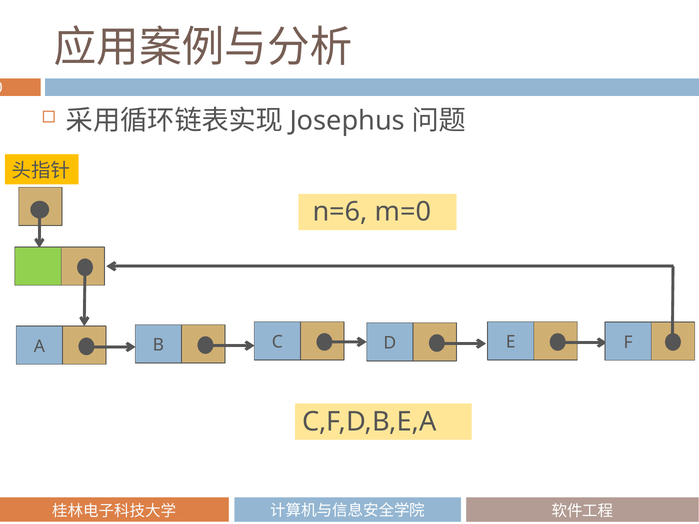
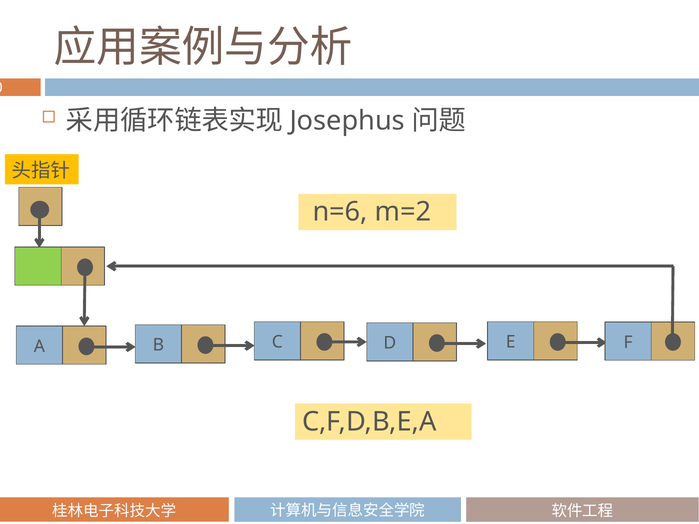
m=0: m=0 -> m=2
